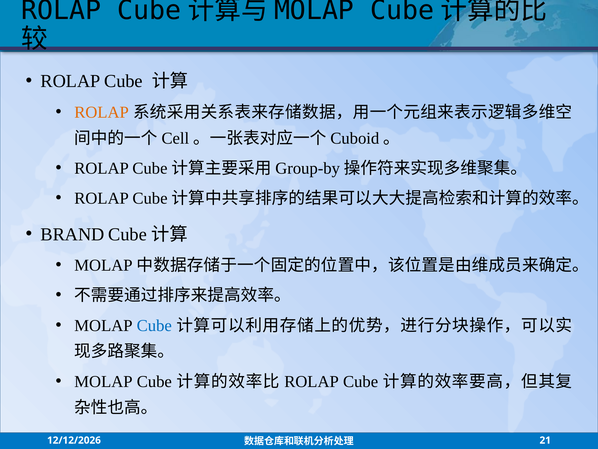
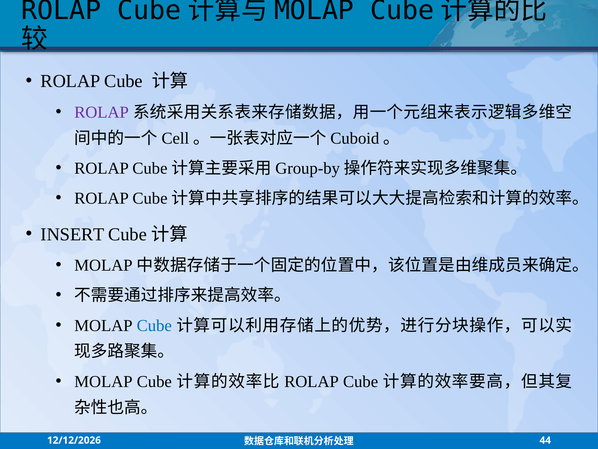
ROLAP at (102, 112) colour: orange -> purple
BRAND: BRAND -> INSERT
21: 21 -> 44
